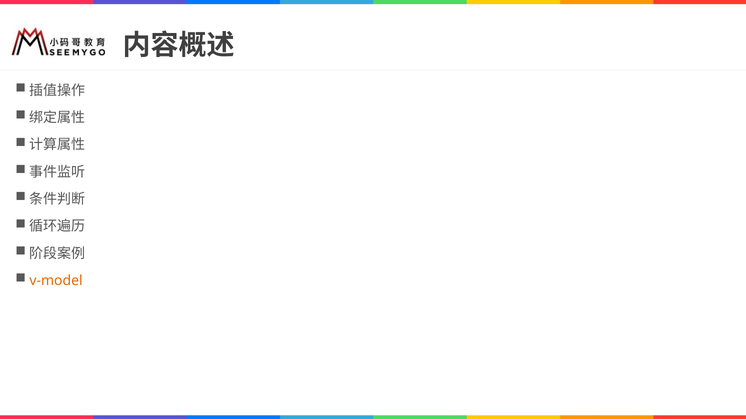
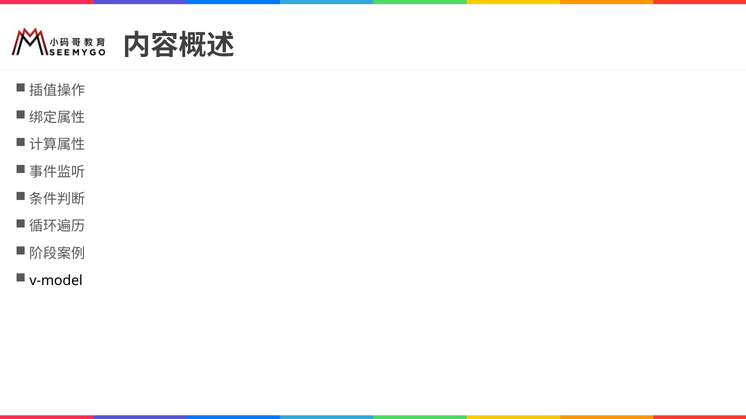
v-model colour: orange -> black
